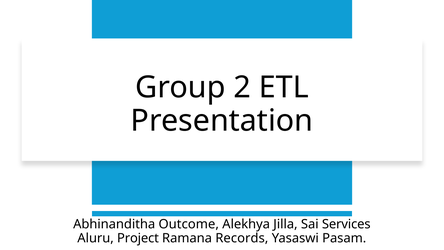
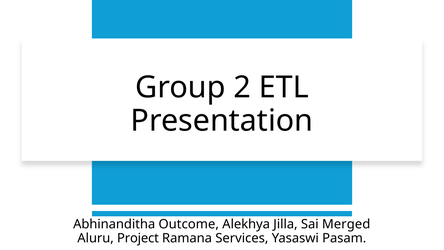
Services: Services -> Merged
Records: Records -> Services
